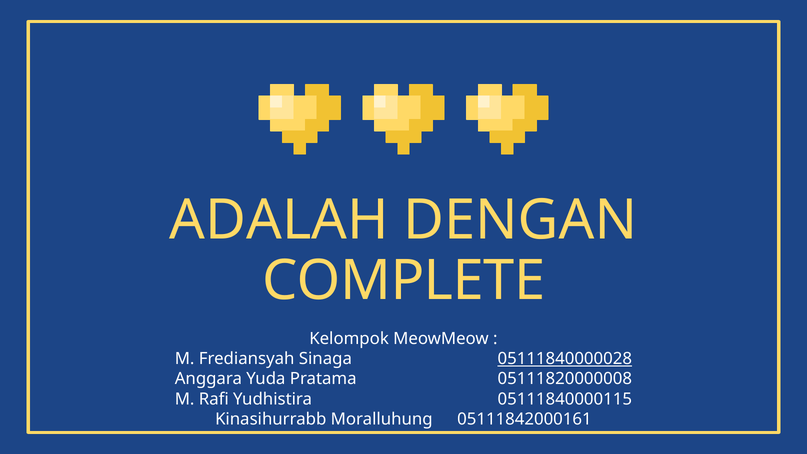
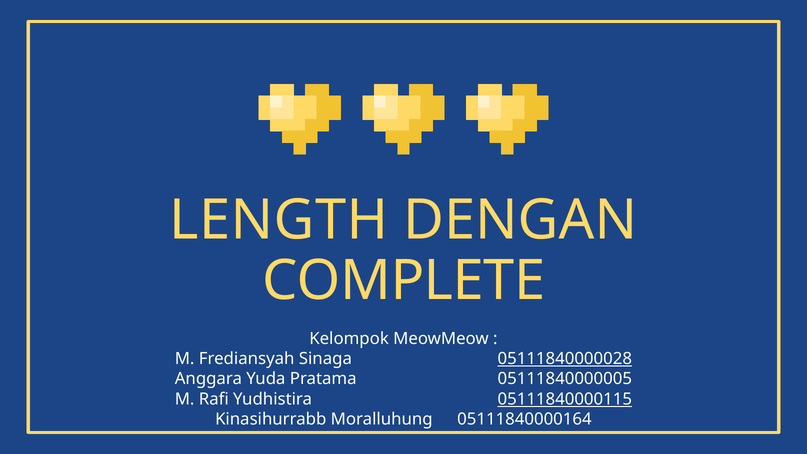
ADALAH: ADALAH -> LENGTH
05111820000008: 05111820000008 -> 05111840000005
05111840000115 underline: none -> present
05111842000161: 05111842000161 -> 05111840000164
